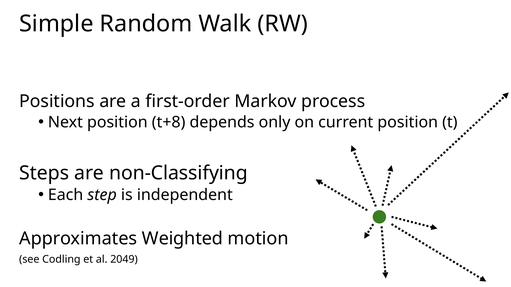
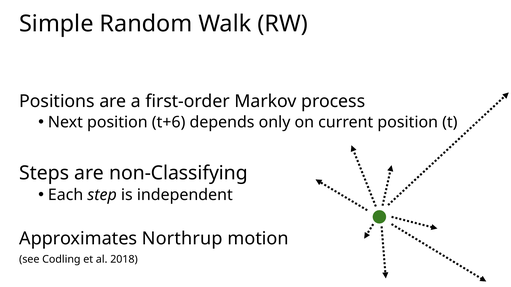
t+8: t+8 -> t+6
Weighted: Weighted -> Northrup
2049: 2049 -> 2018
